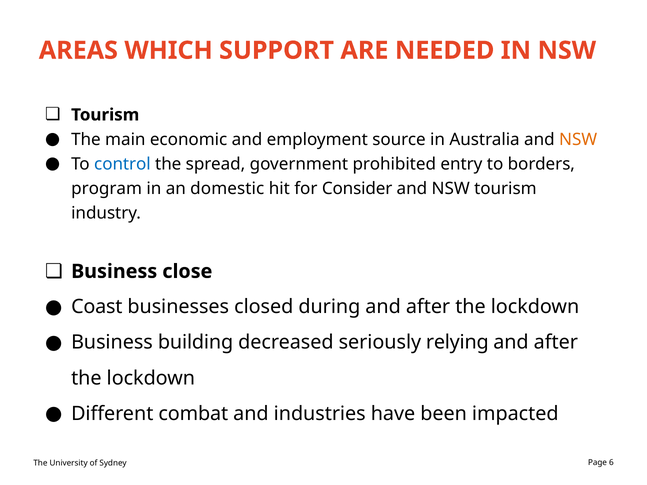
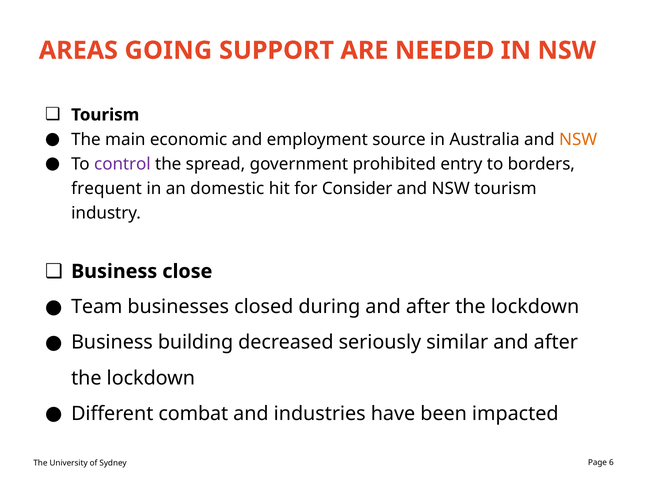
WHICH: WHICH -> GOING
control colour: blue -> purple
program: program -> frequent
Coast: Coast -> Team
relying: relying -> similar
